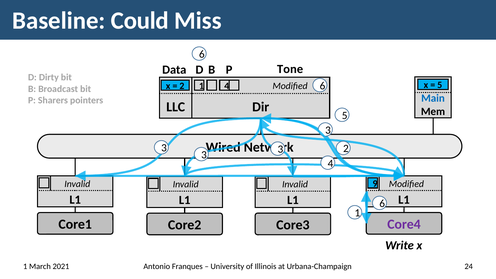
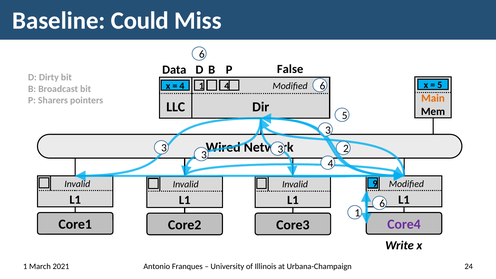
Tone: Tone -> False
2 at (182, 86): 2 -> 4
Main colour: blue -> orange
